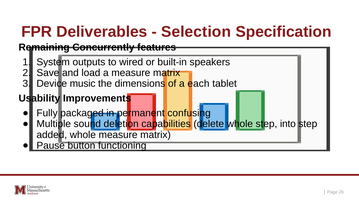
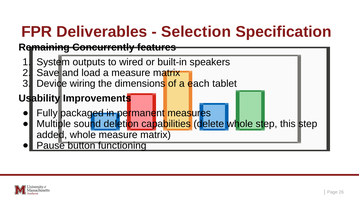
music: music -> wiring
confusing: confusing -> measures
into: into -> this
